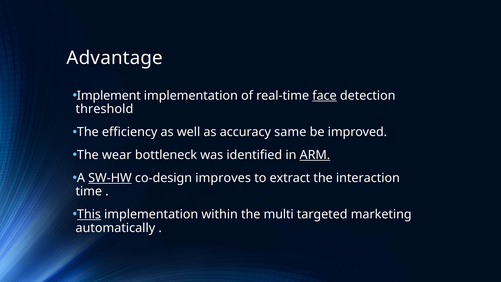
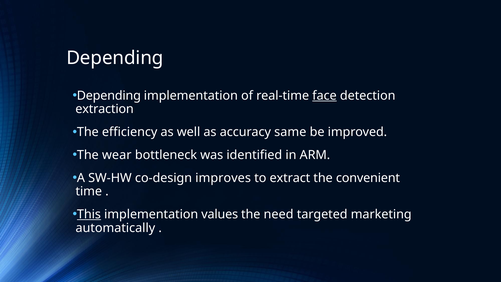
Advantage at (115, 58): Advantage -> Depending
Implement at (109, 96): Implement -> Depending
threshold: threshold -> extraction
ARM underline: present -> none
SW-HW underline: present -> none
interaction: interaction -> convenient
within: within -> values
multi: multi -> need
